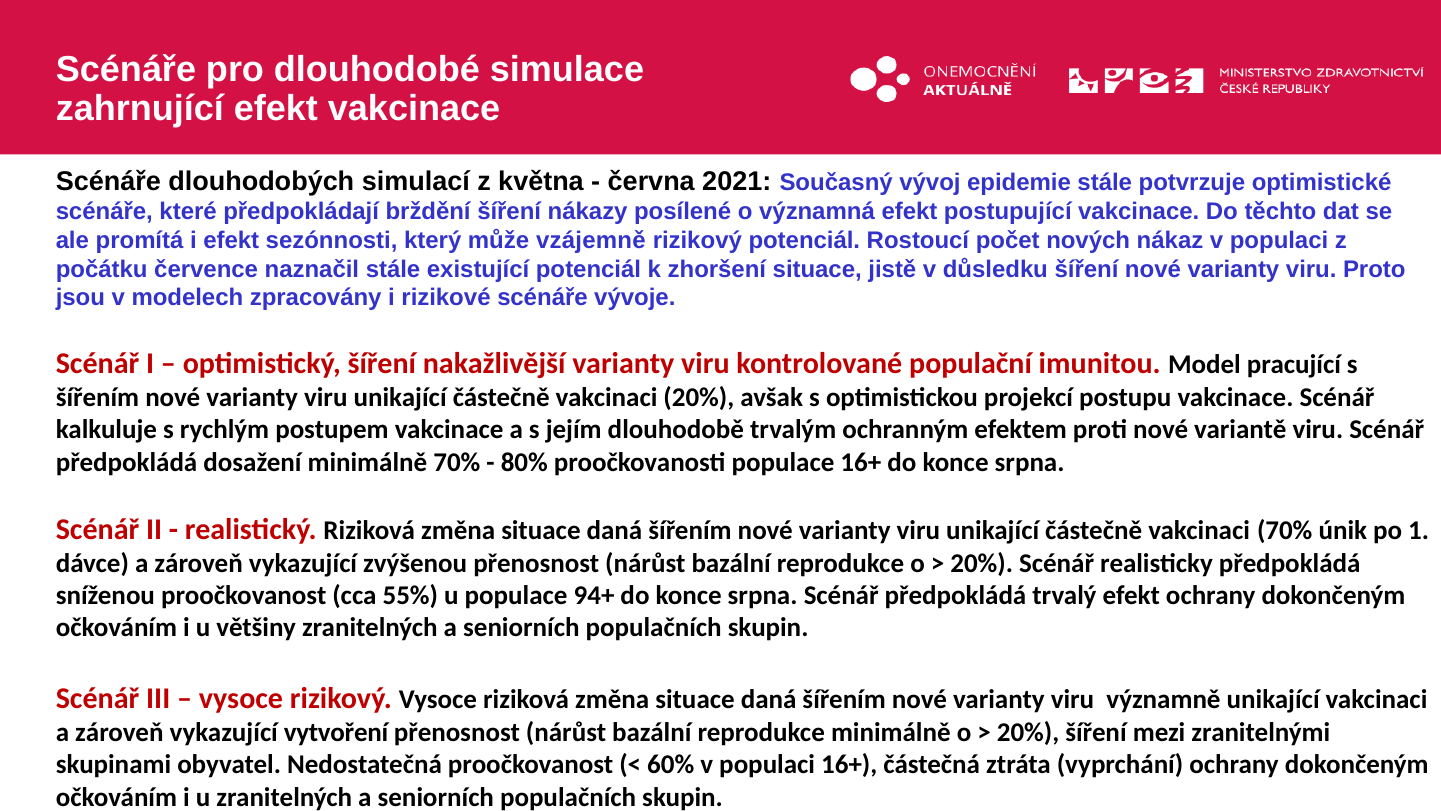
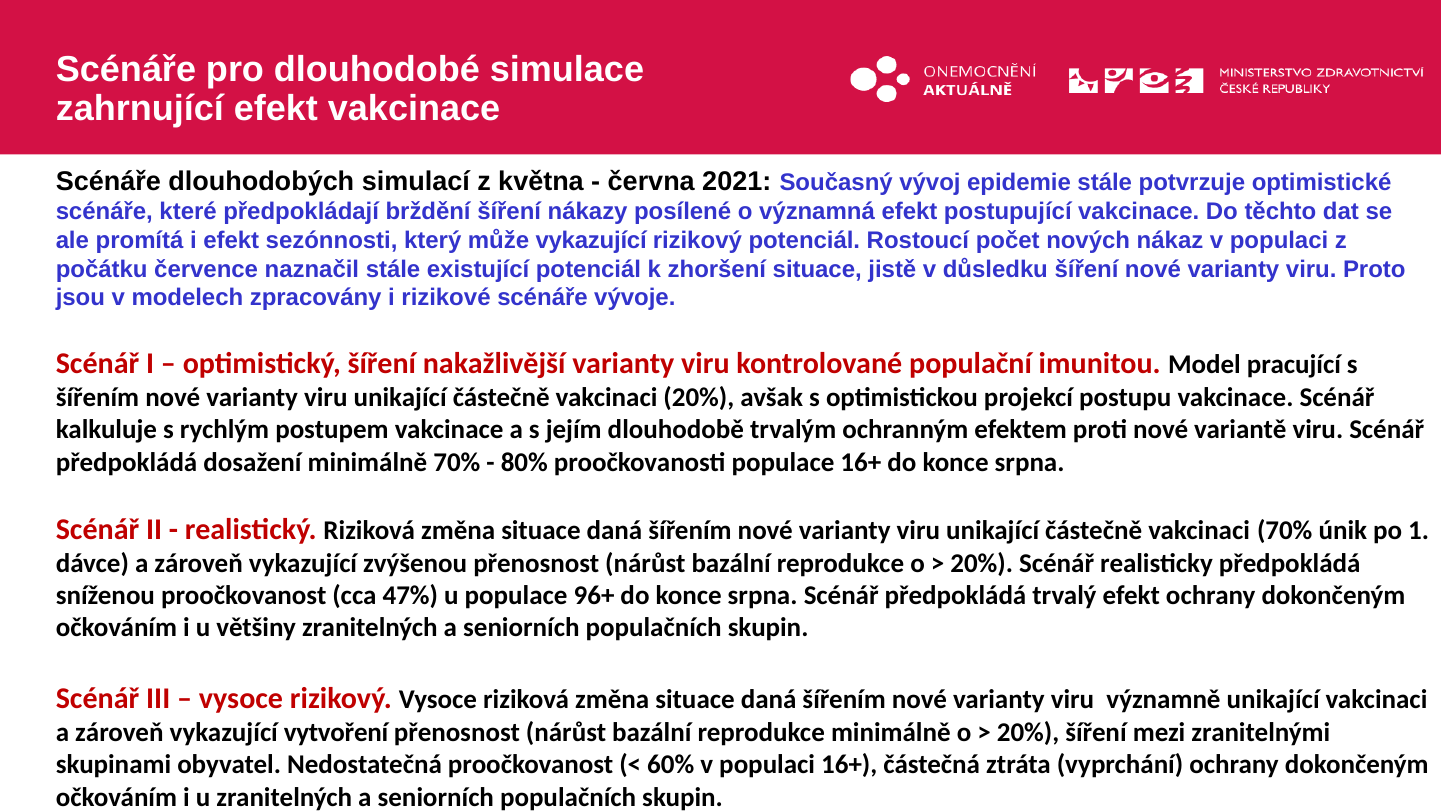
může vzájemně: vzájemně -> vykazující
55%: 55% -> 47%
94+: 94+ -> 96+
